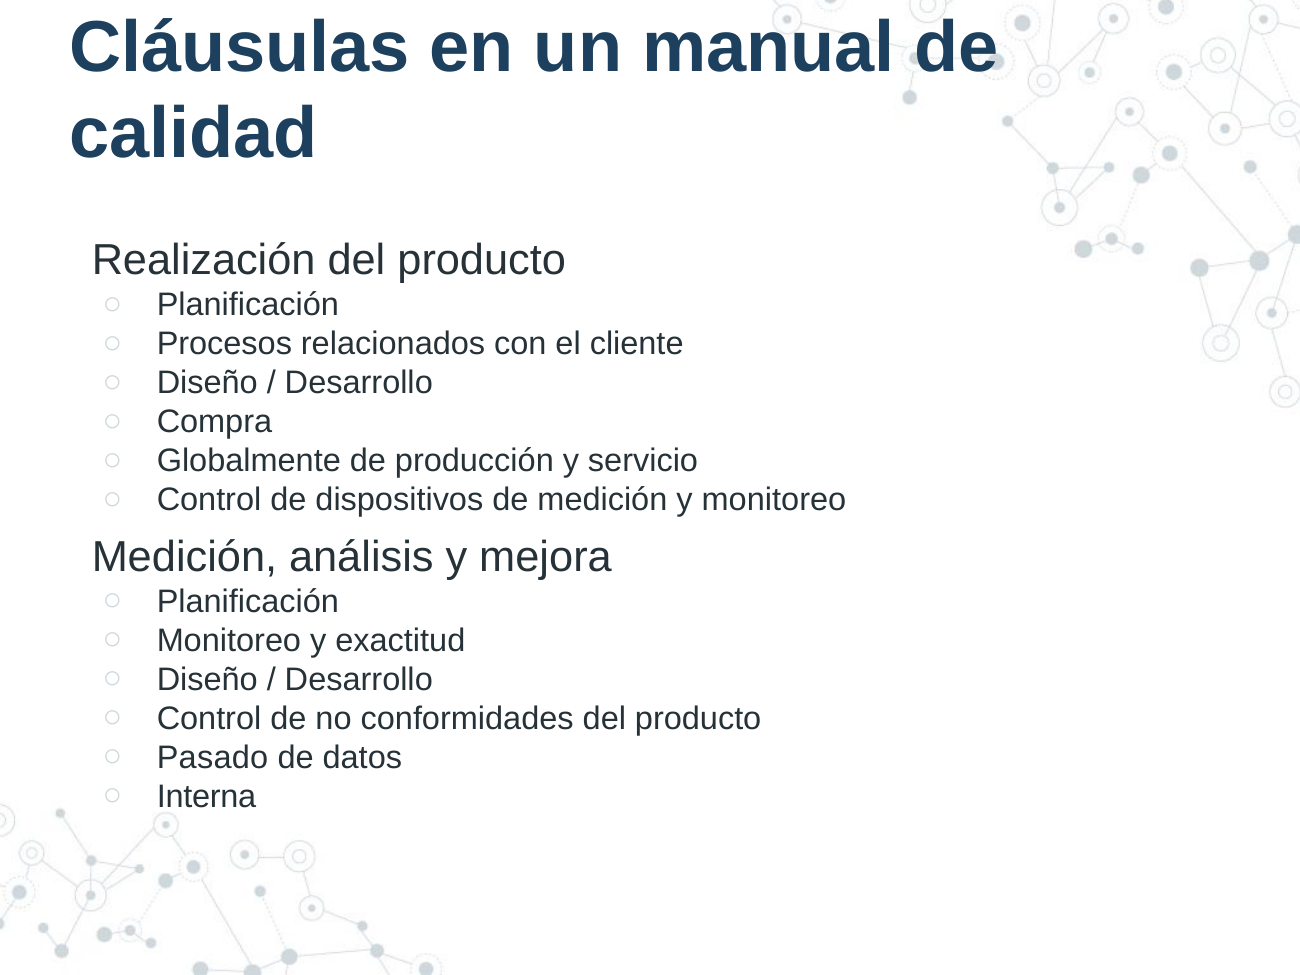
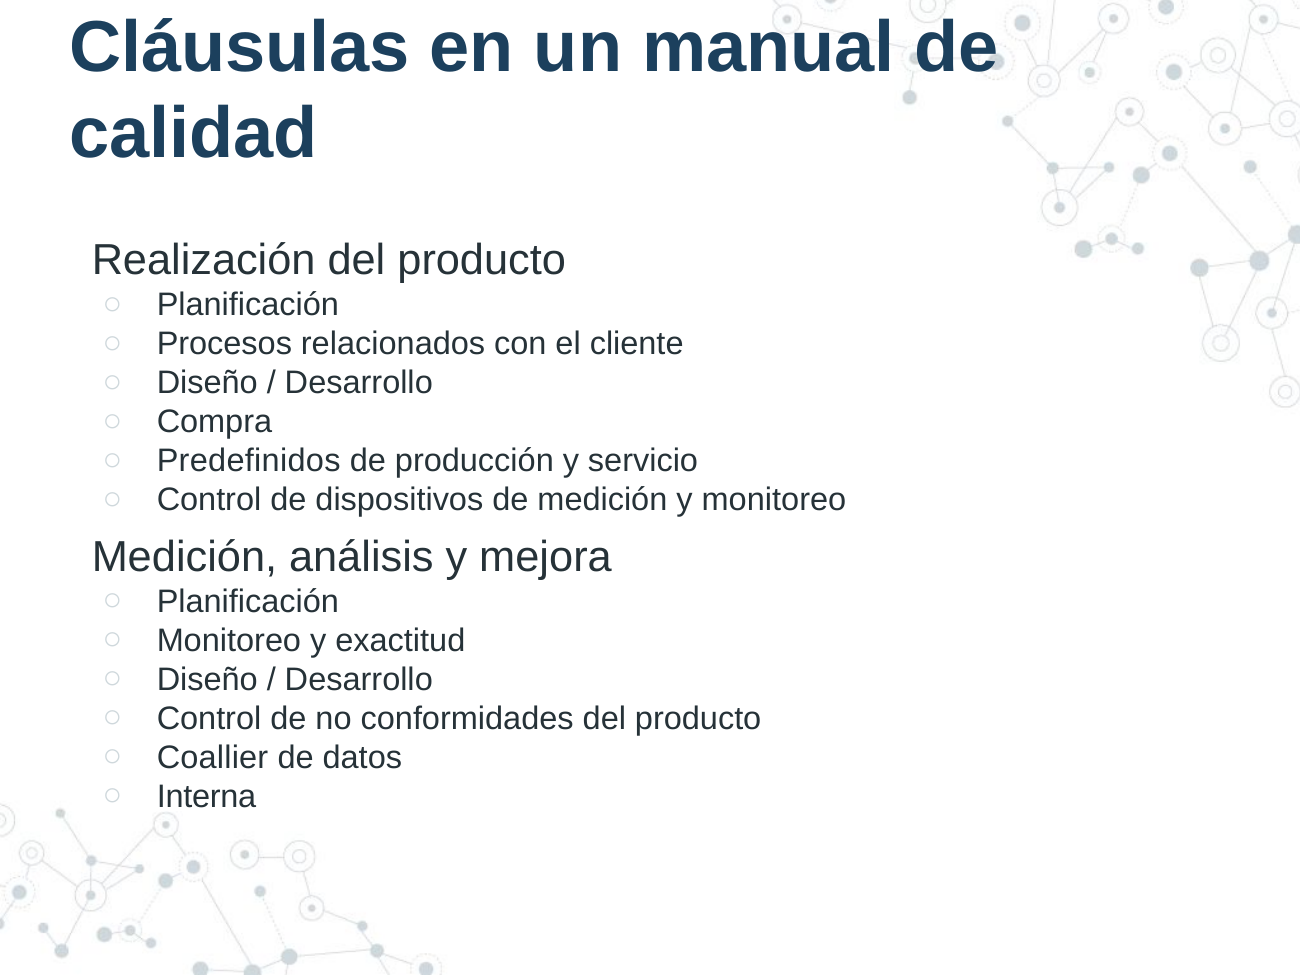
Globalmente: Globalmente -> Predefinidos
Pasado: Pasado -> Coallier
